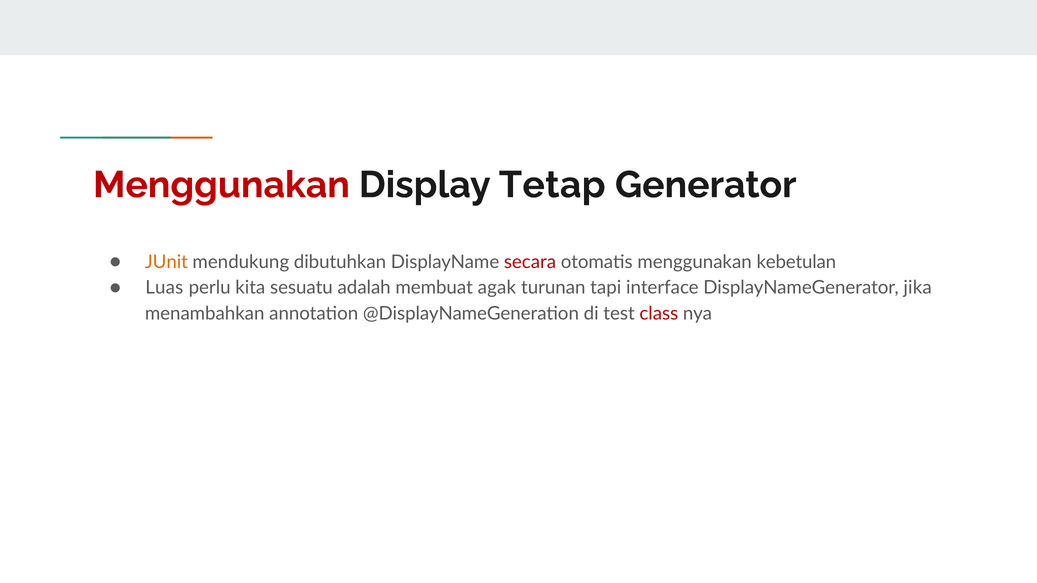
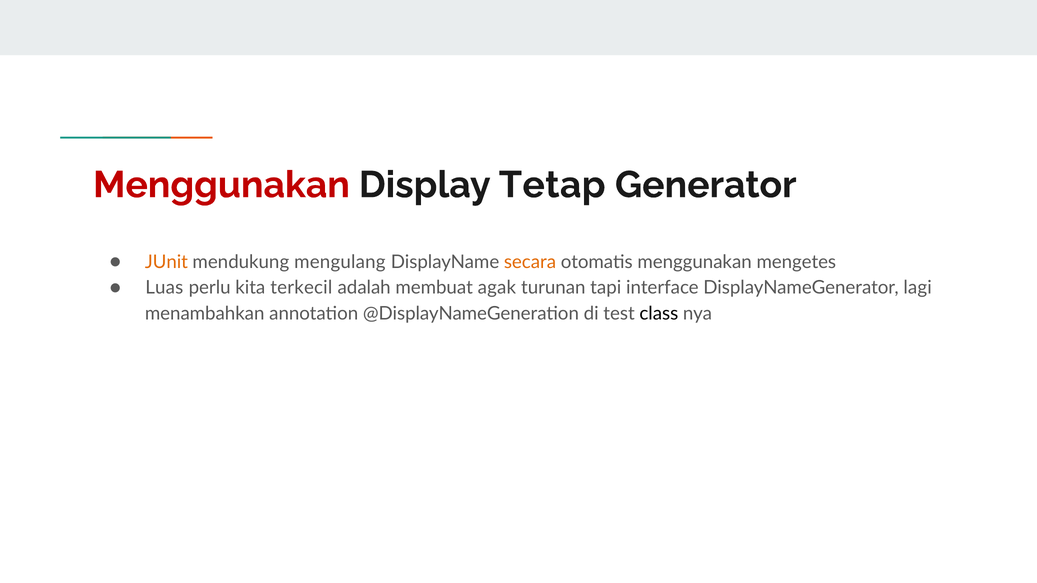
dibutuhkan: dibutuhkan -> mengulang
secara colour: red -> orange
kebetulan: kebetulan -> mengetes
sesuatu: sesuatu -> terkecil
jika: jika -> lagi
class colour: red -> black
